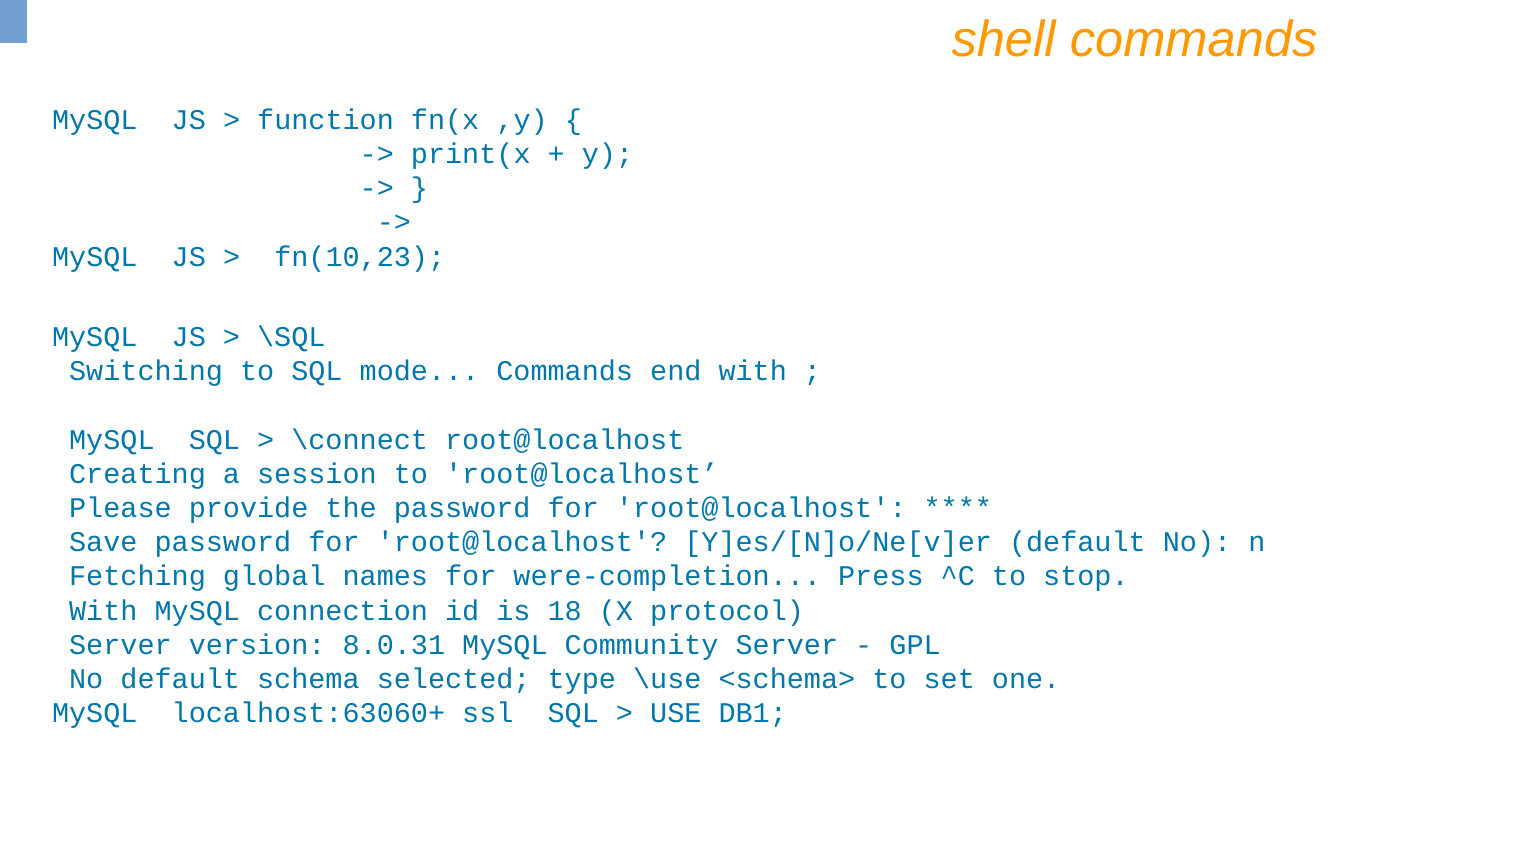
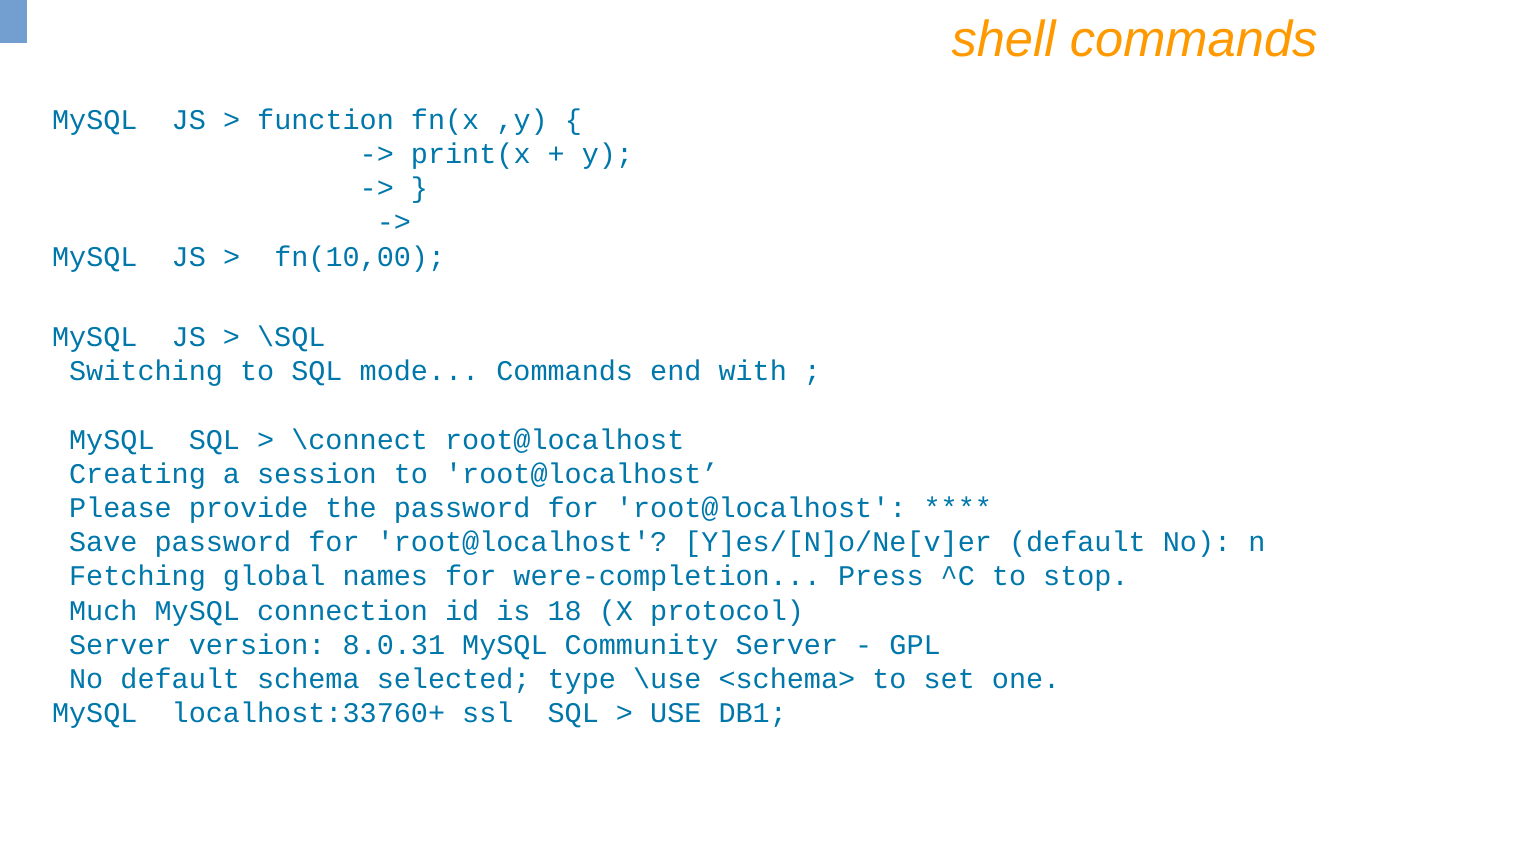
fn(10,23: fn(10,23 -> fn(10,00
With at (103, 610): With -> Much
localhost:63060+: localhost:63060+ -> localhost:33760+
